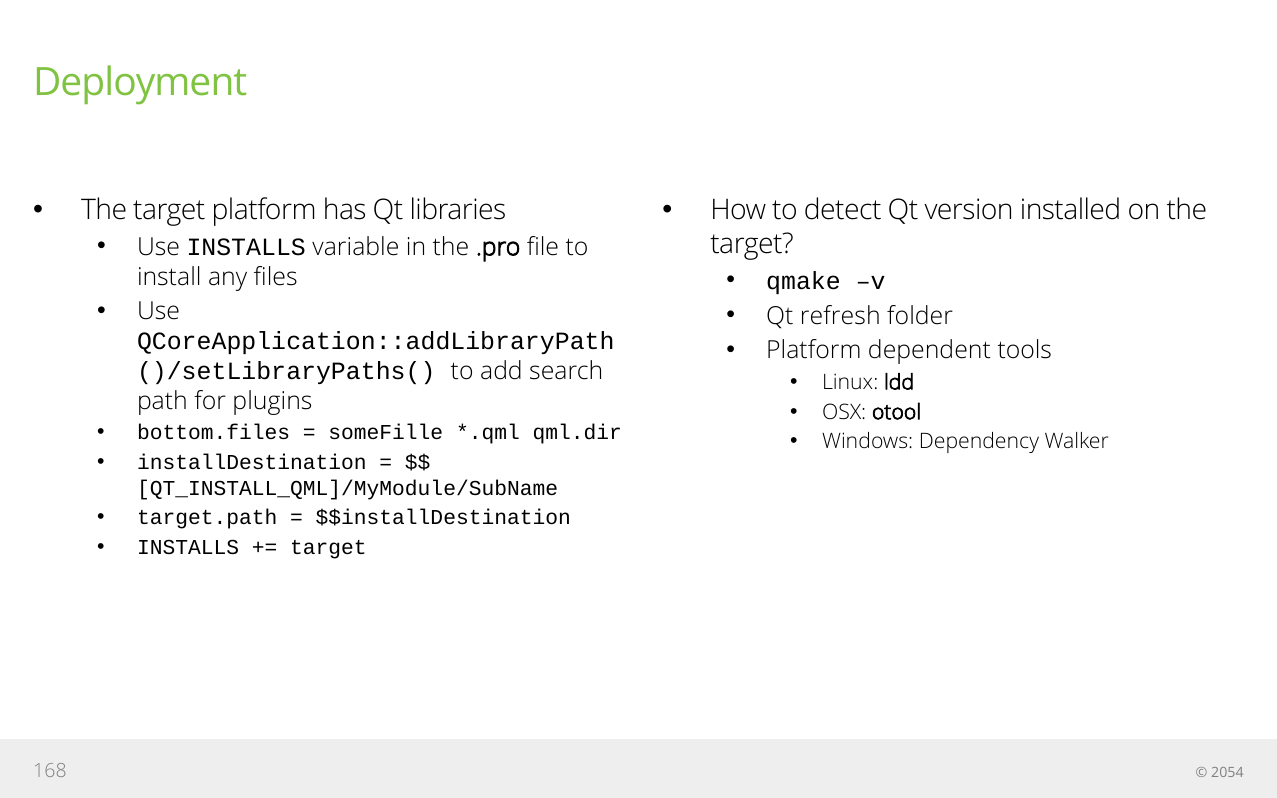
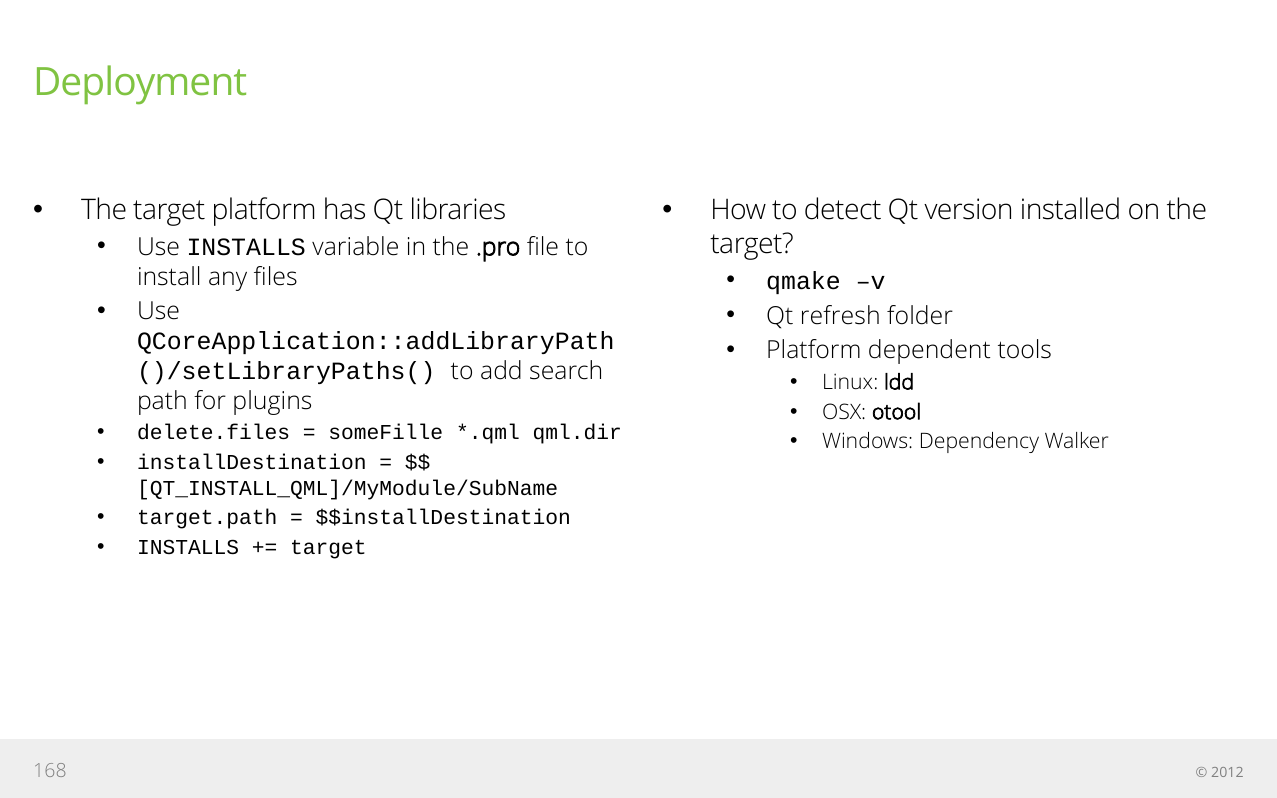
bottom.files: bottom.files -> delete.files
2054: 2054 -> 2012
